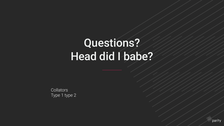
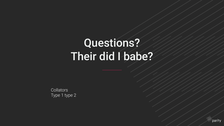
Head: Head -> Their
